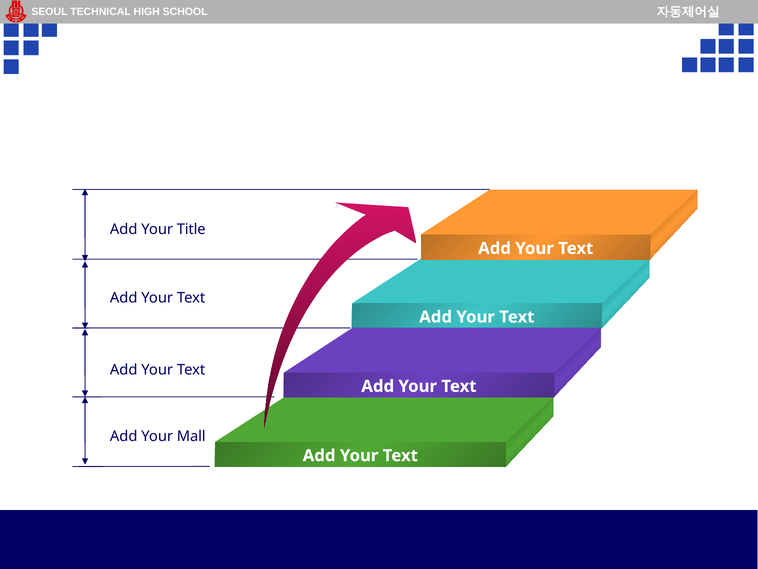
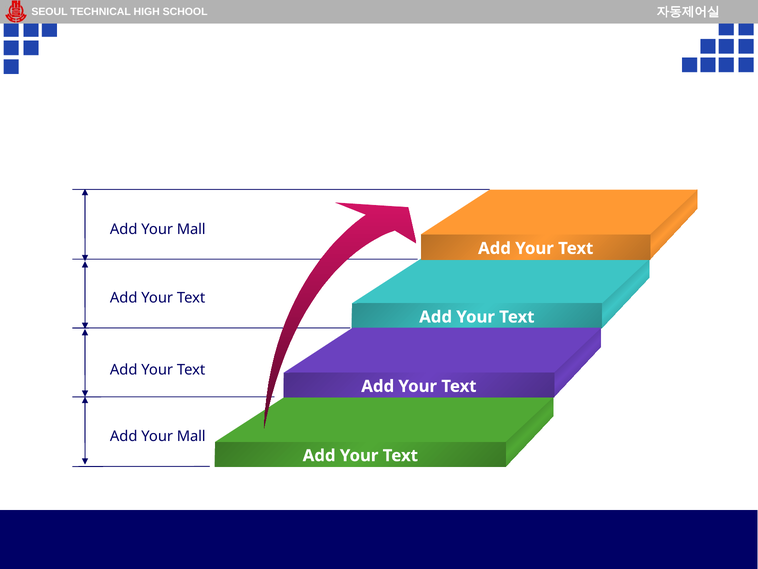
Title at (191, 229): Title -> Mall
